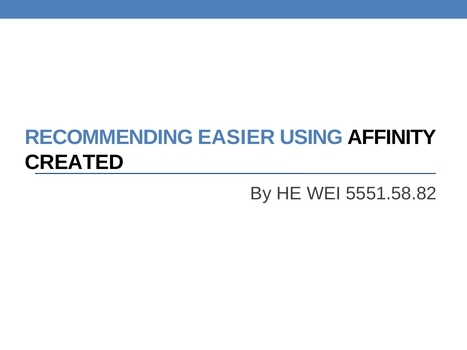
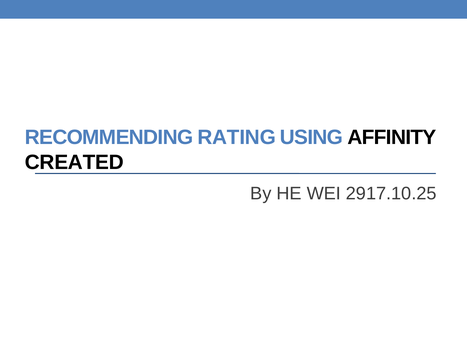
EASIER: EASIER -> RATING
5551.58.82: 5551.58.82 -> 2917.10.25
